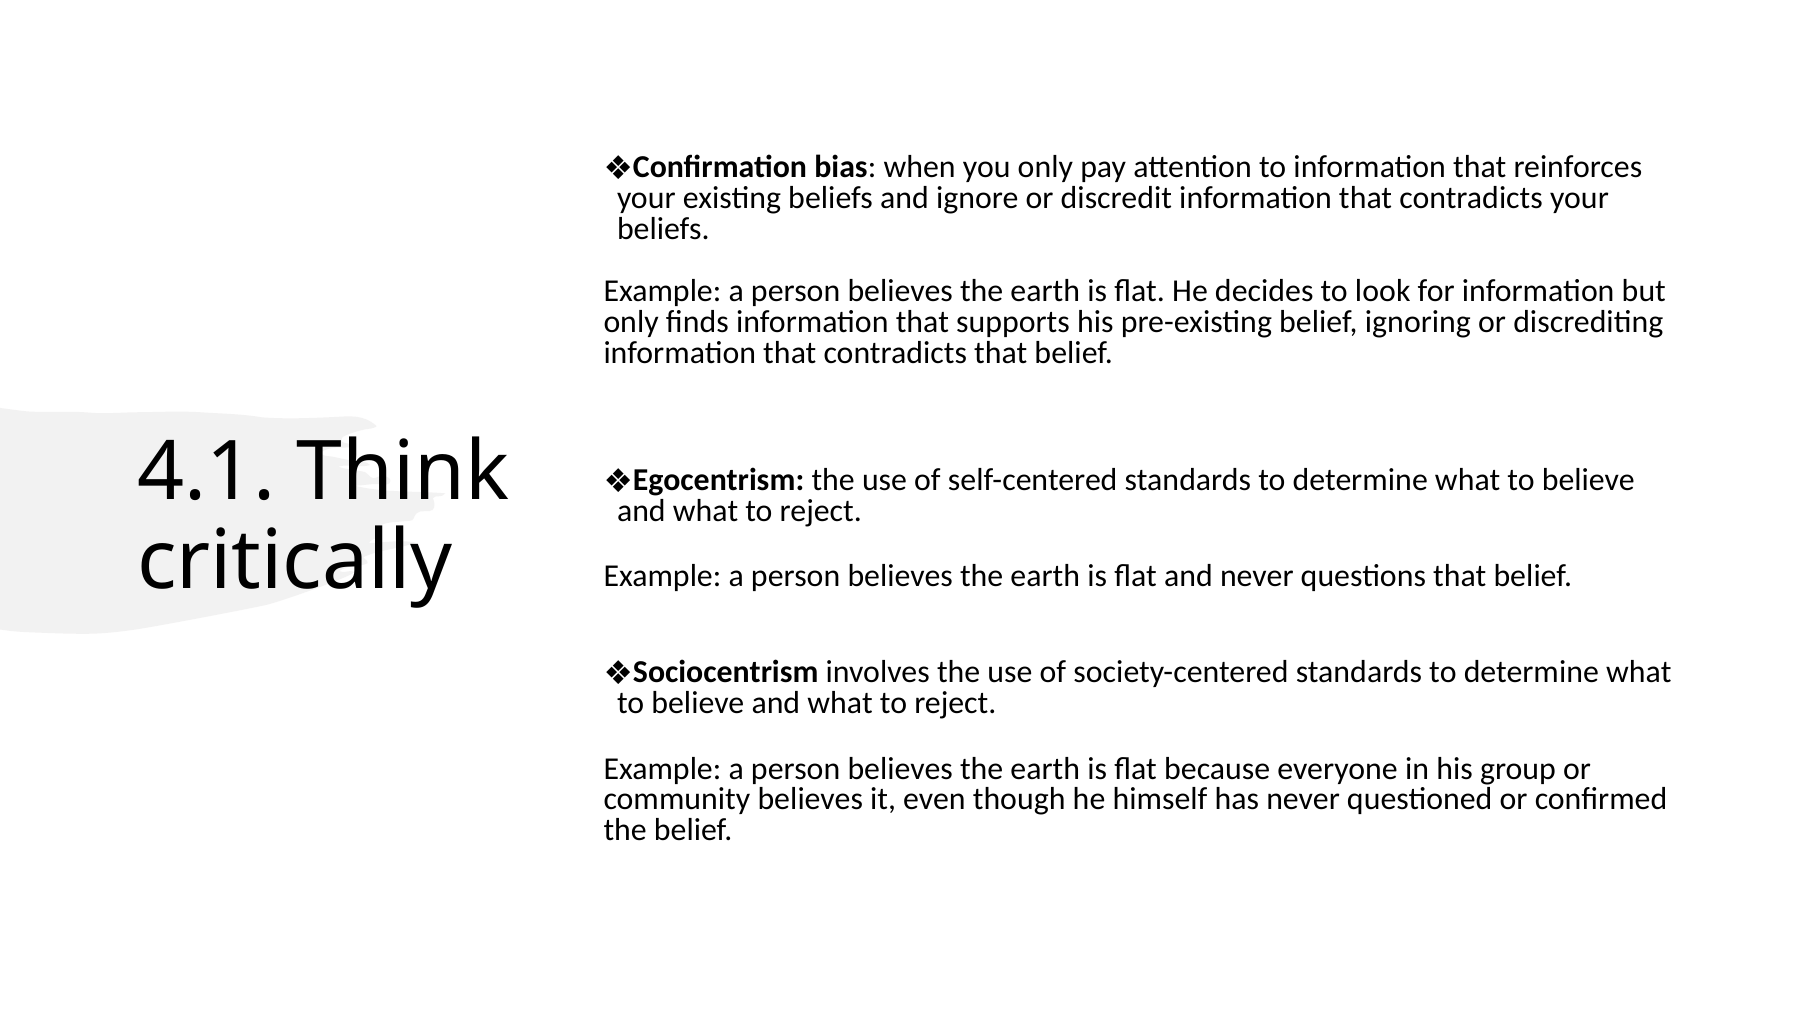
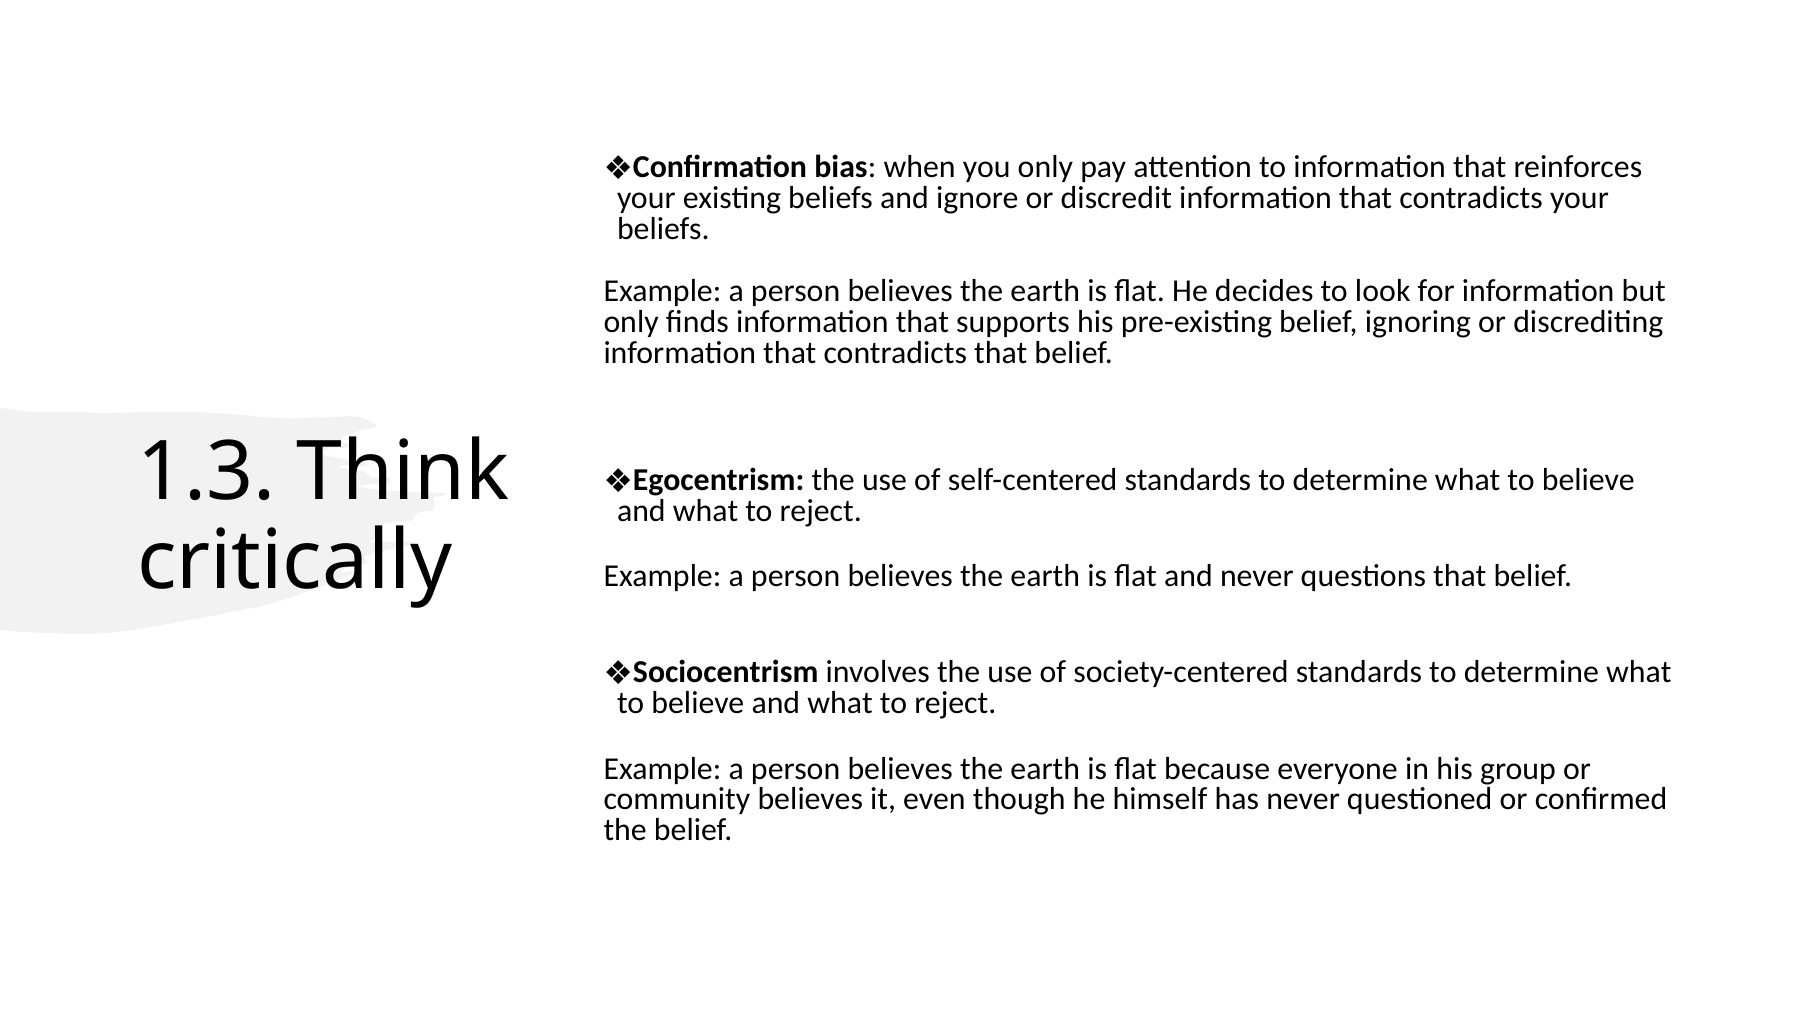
4.1: 4.1 -> 1.3
